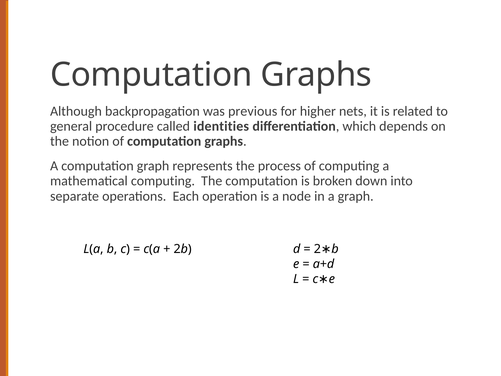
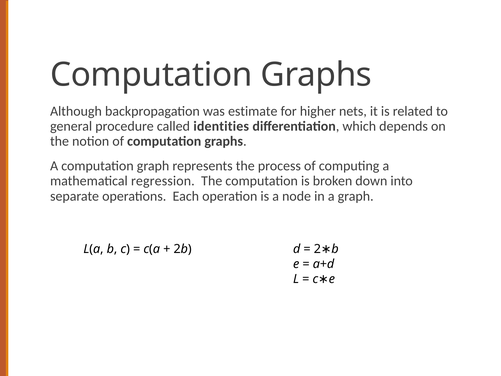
previous: previous -> estimate
mathematical computing: computing -> regression
